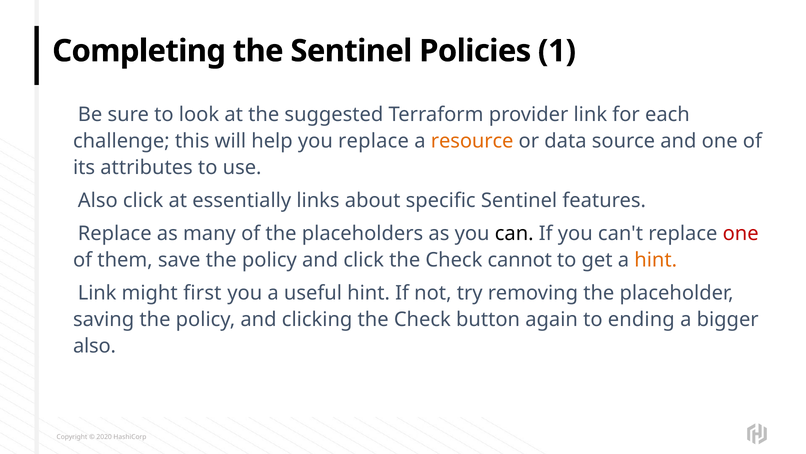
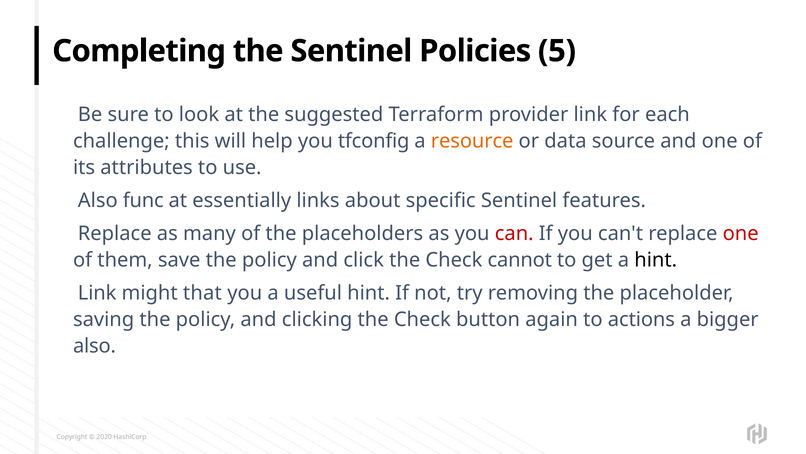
1: 1 -> 5
you replace: replace -> tfconfig
Also click: click -> func
can colour: black -> red
hint at (656, 260) colour: orange -> black
first: first -> that
ending: ending -> actions
